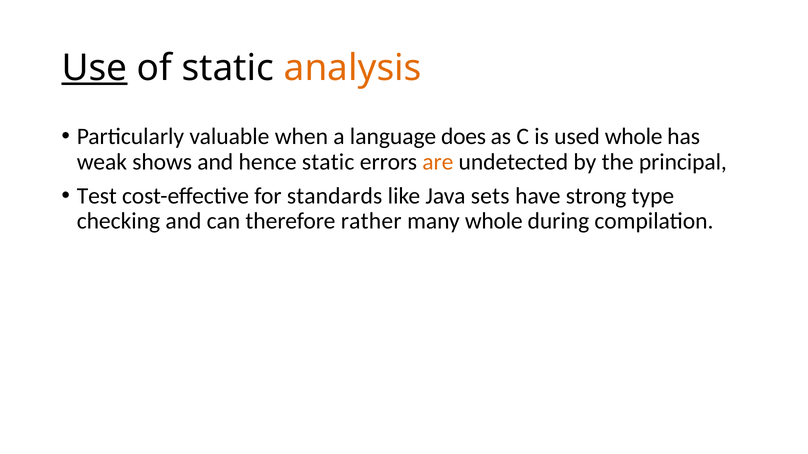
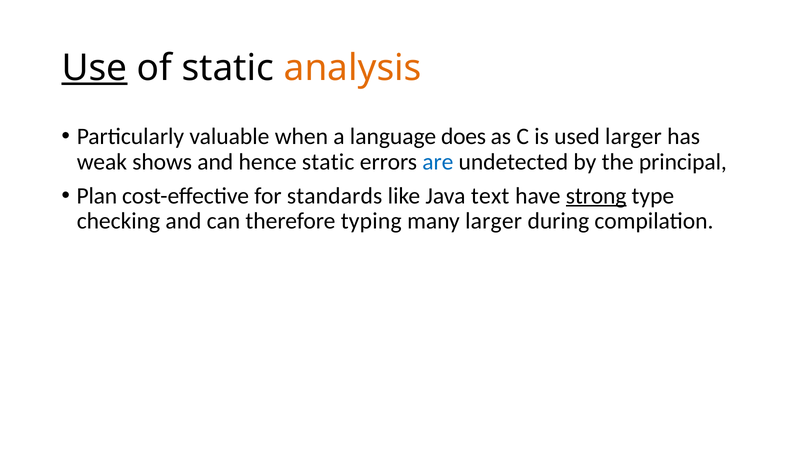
used whole: whole -> larger
are colour: orange -> blue
Test: Test -> Plan
sets: sets -> text
strong underline: none -> present
rather: rather -> typing
many whole: whole -> larger
